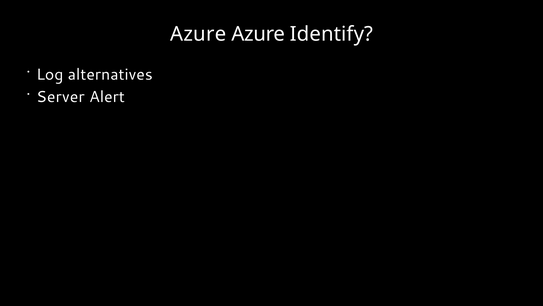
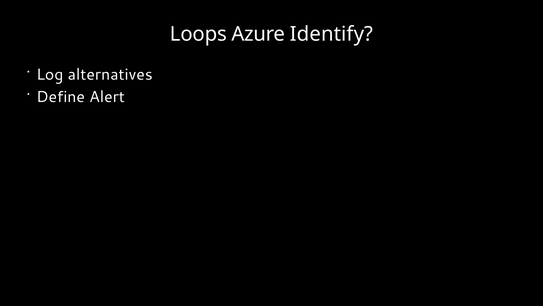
Azure at (198, 34): Azure -> Loops
Server: Server -> Define
